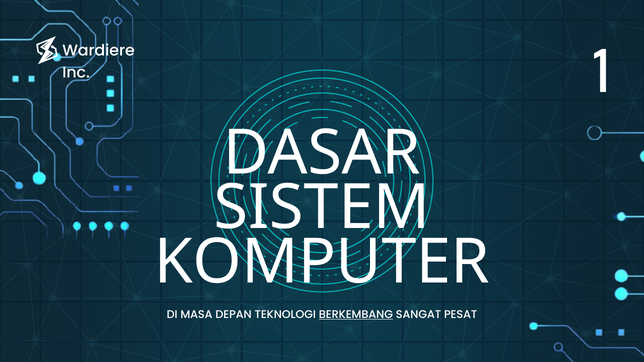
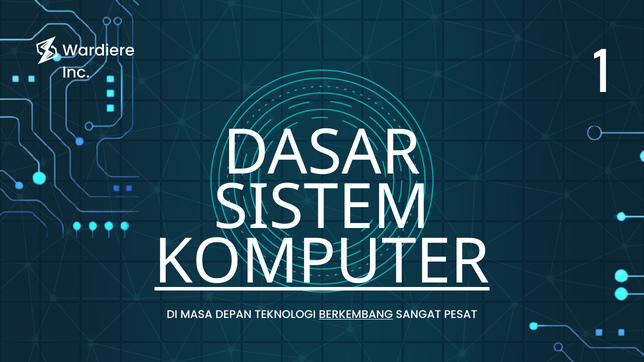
KOMPUTER underline: none -> present
